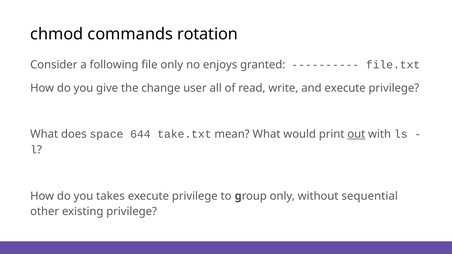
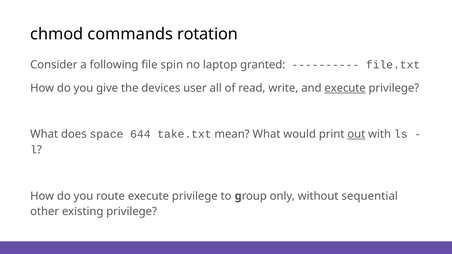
file only: only -> spin
enjoys: enjoys -> laptop
change: change -> devices
execute at (345, 88) underline: none -> present
takes: takes -> route
